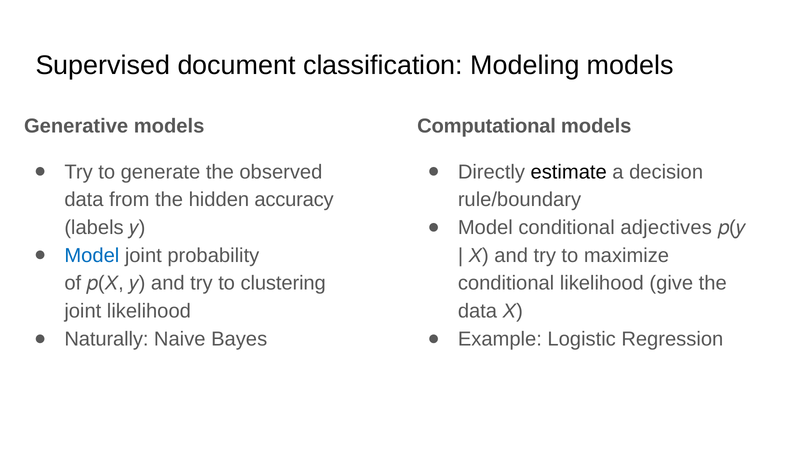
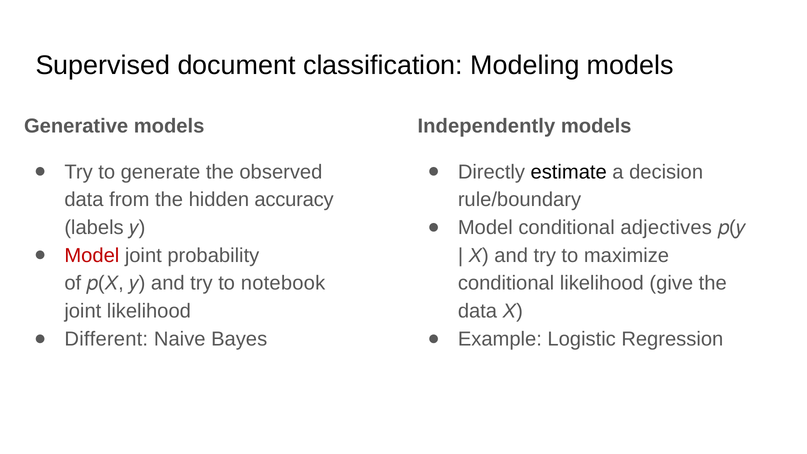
Computational: Computational -> Independently
Model at (92, 255) colour: blue -> red
clustering: clustering -> notebook
Naturally: Naturally -> Different
